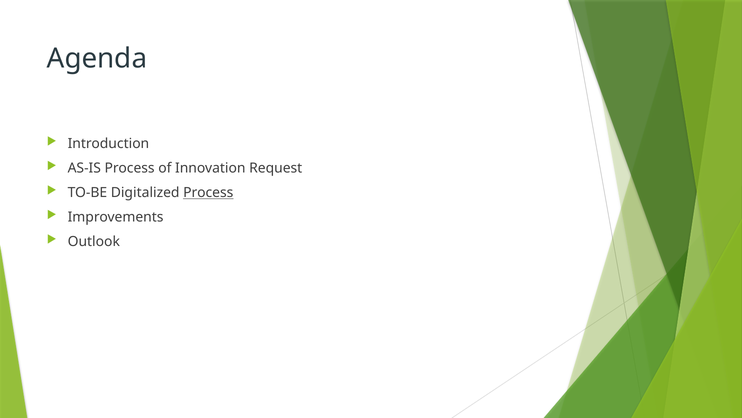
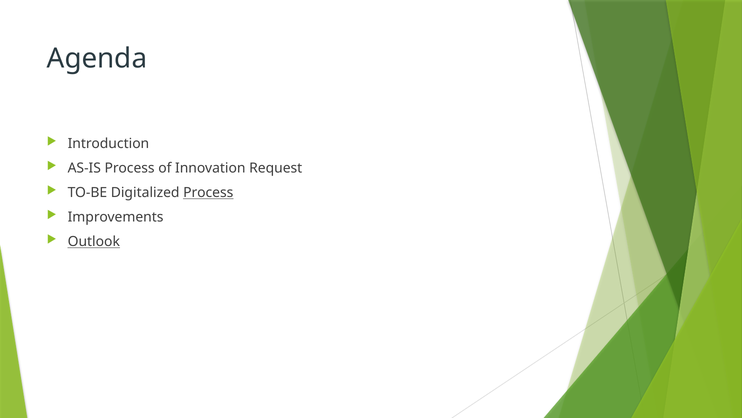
Outlook underline: none -> present
